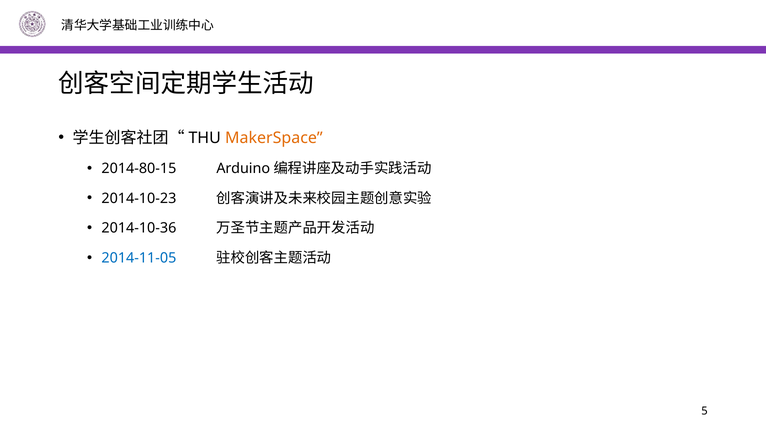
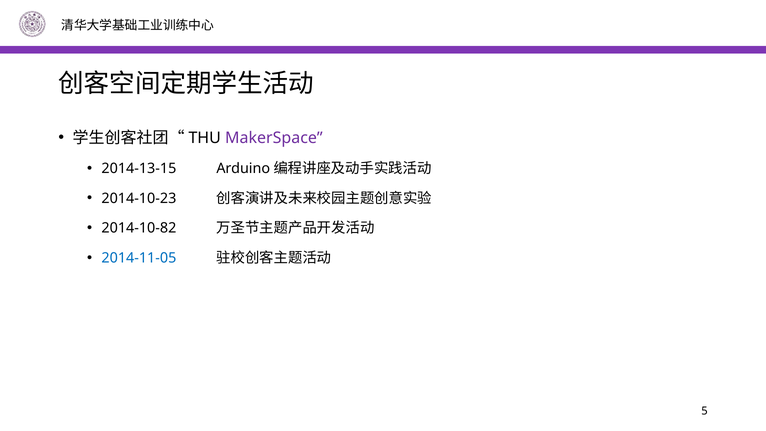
MakerSpace colour: orange -> purple
2014-80-15: 2014-80-15 -> 2014-13-15
2014-10-36: 2014-10-36 -> 2014-10-82
